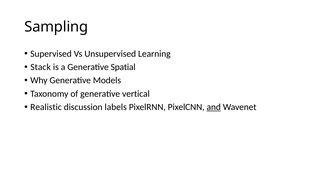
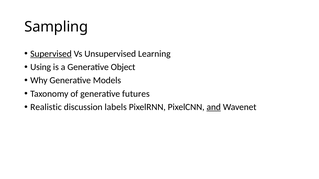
Supervised underline: none -> present
Stack: Stack -> Using
Spatial: Spatial -> Object
vertical: vertical -> futures
